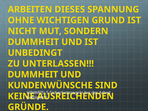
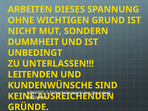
DUMMHEIT at (33, 74): DUMMHEIT -> LEITENDEN
